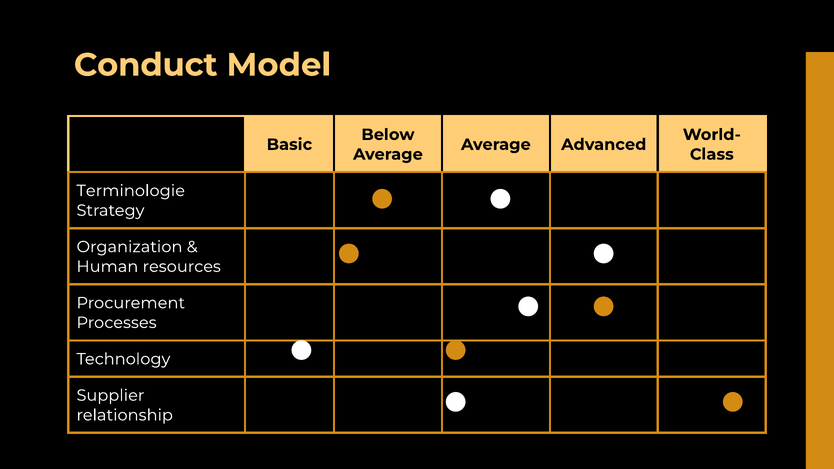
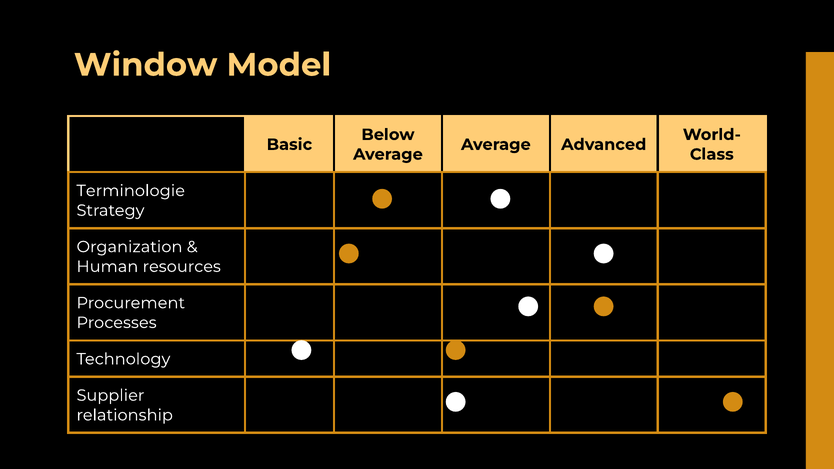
Conduct: Conduct -> Window
